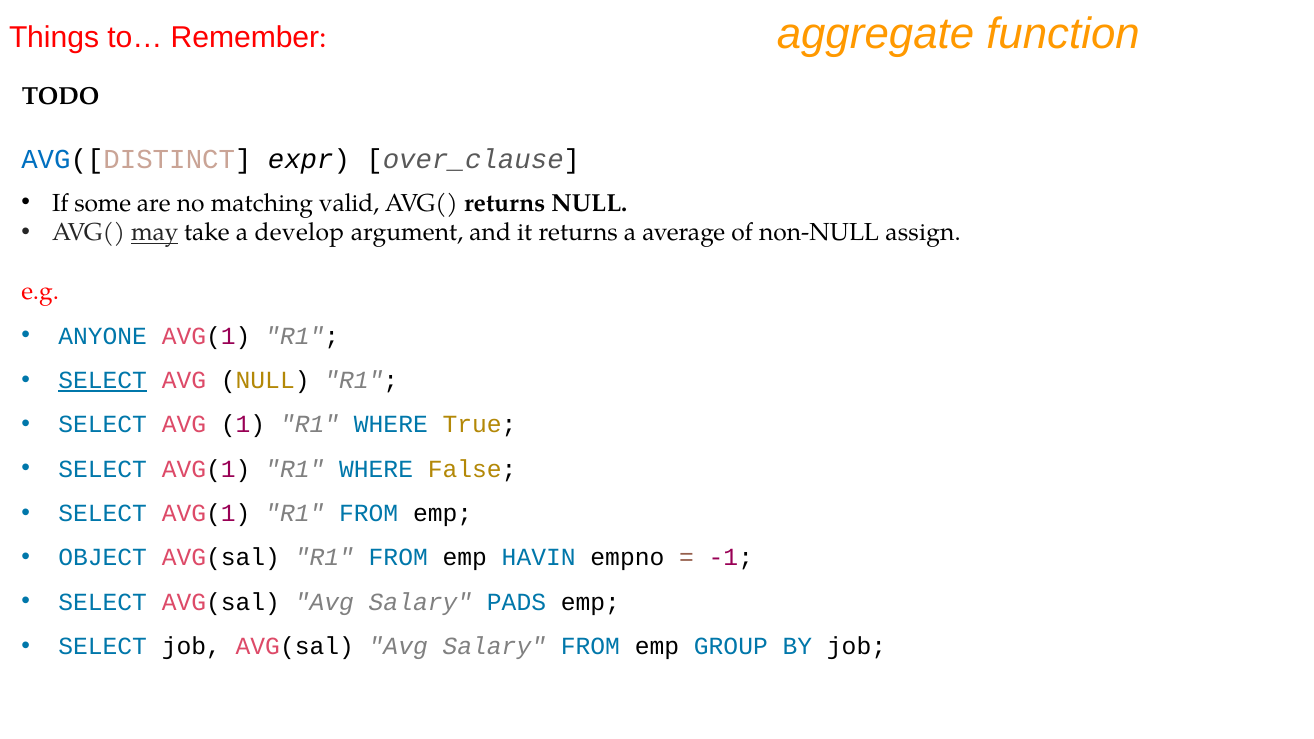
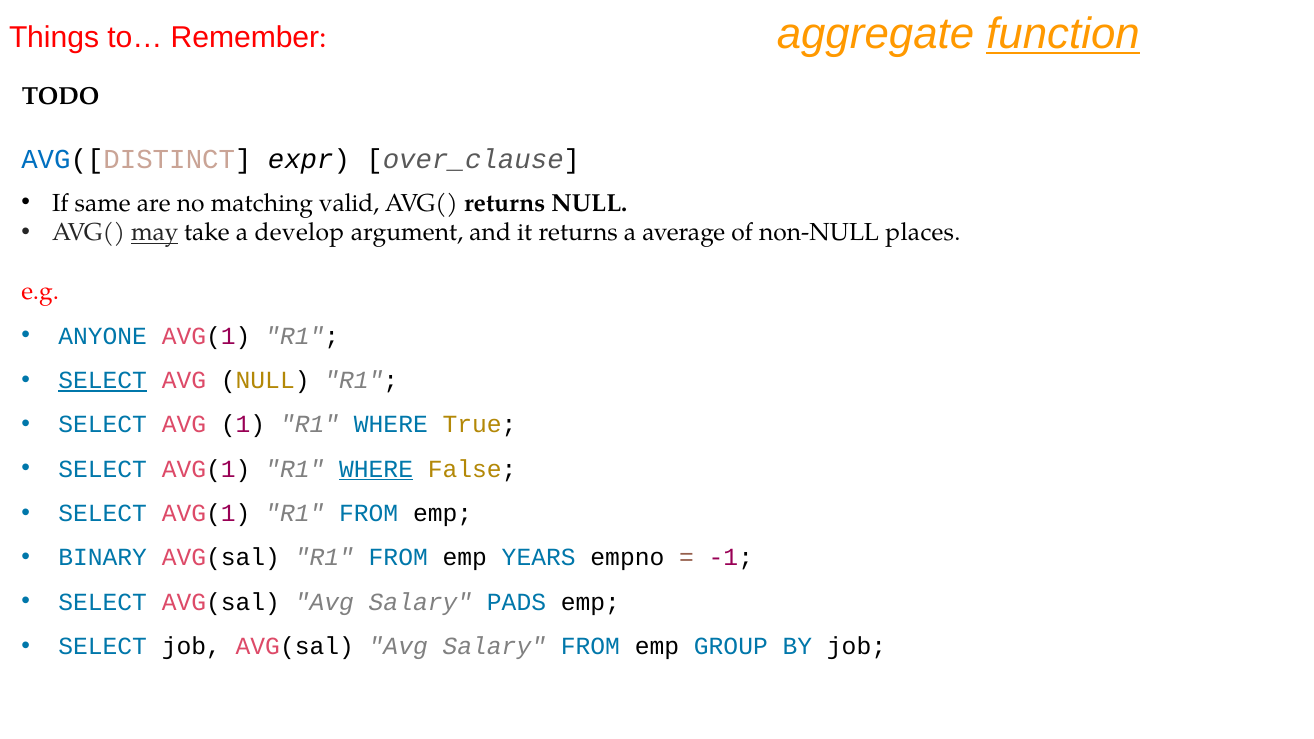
function underline: none -> present
some: some -> same
assign: assign -> places
WHERE at (376, 469) underline: none -> present
OBJECT: OBJECT -> BINARY
HAVIN: HAVIN -> YEARS
